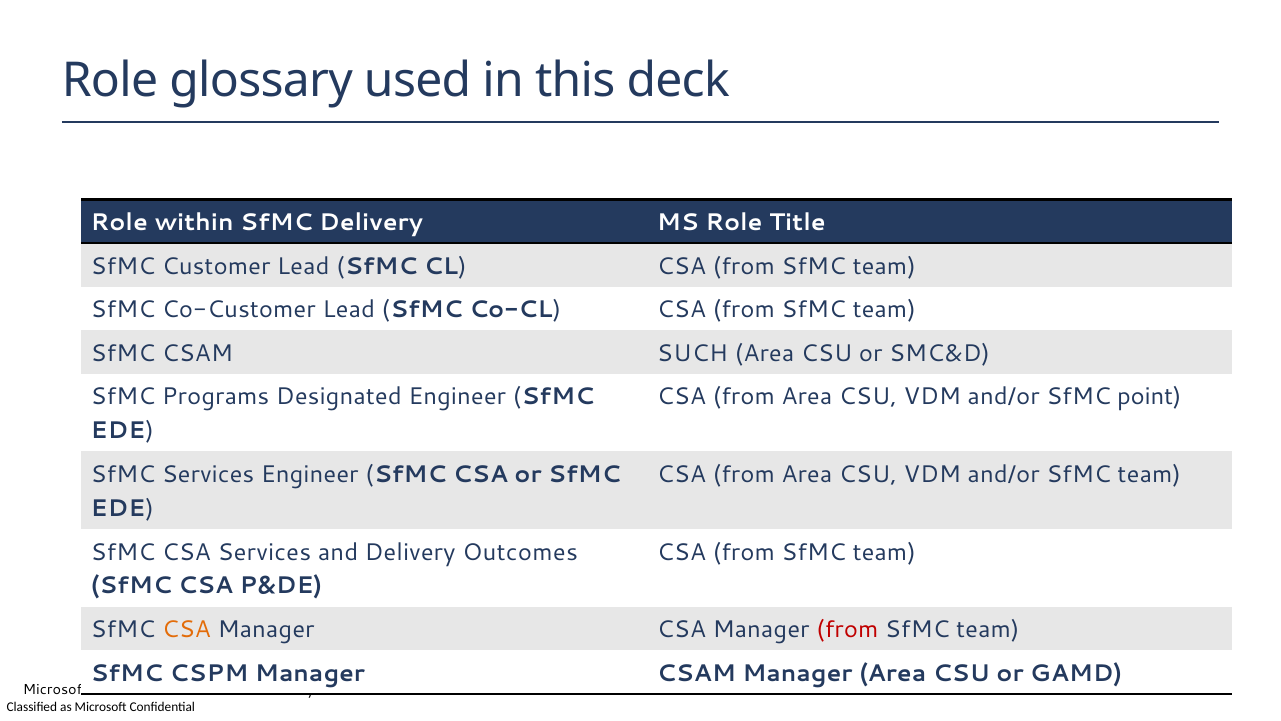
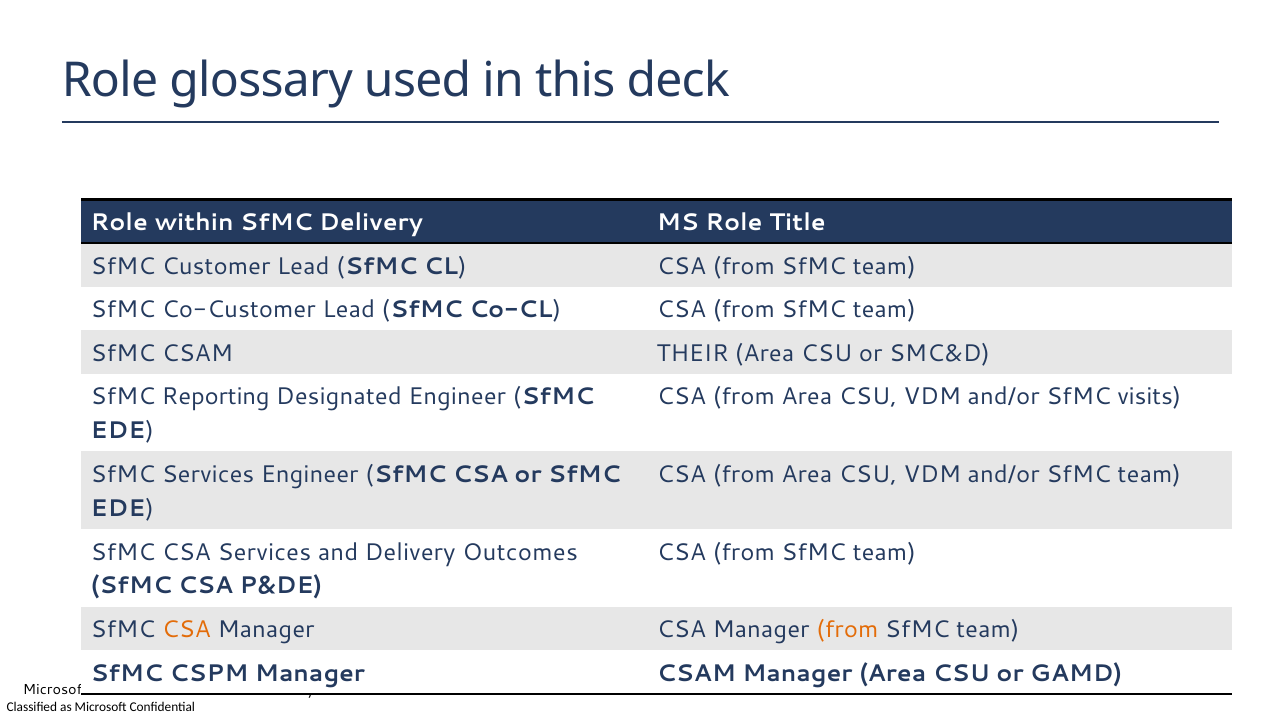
SUCH: SUCH -> THEIR
Programs: Programs -> Reporting
point: point -> visits
from at (847, 629) colour: red -> orange
